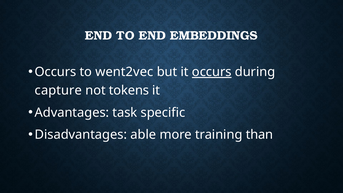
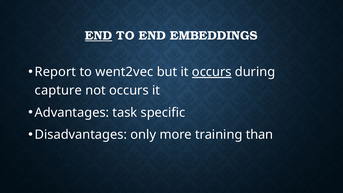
END at (99, 36) underline: none -> present
Occurs at (55, 72): Occurs -> Report
not tokens: tokens -> occurs
able: able -> only
